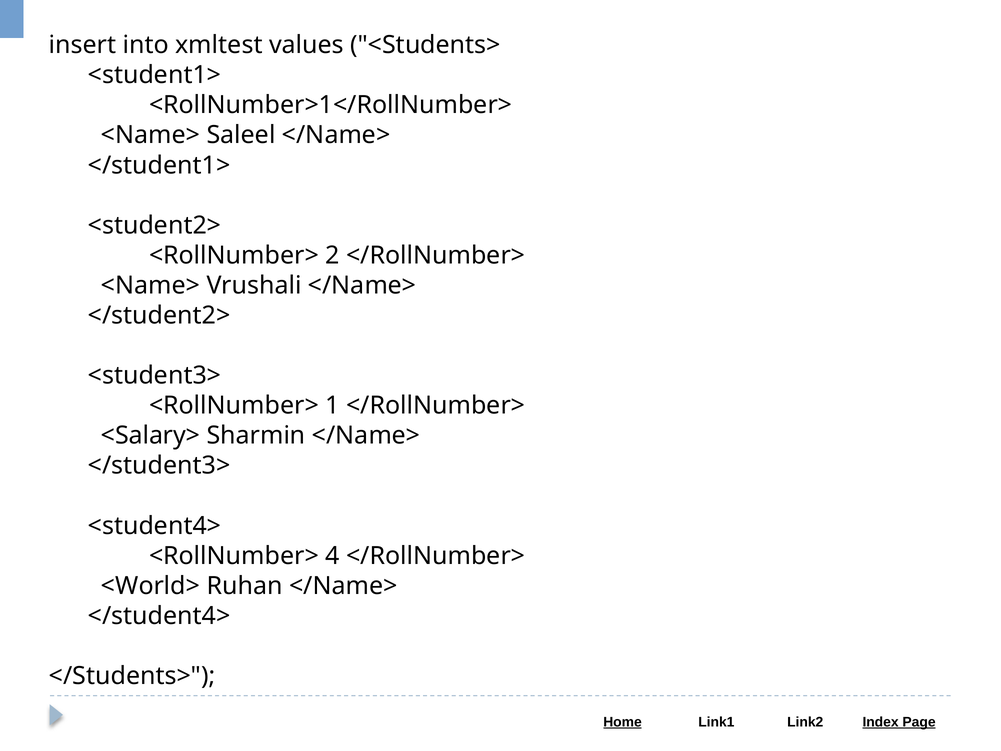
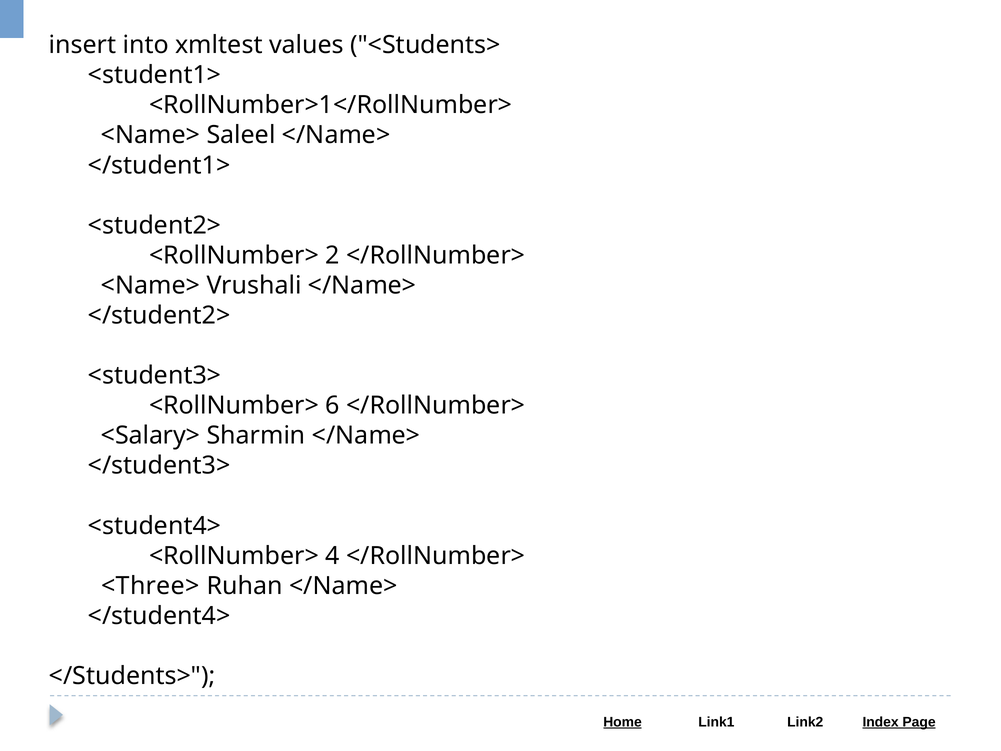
1: 1 -> 6
<World>: <World> -> <Three>
